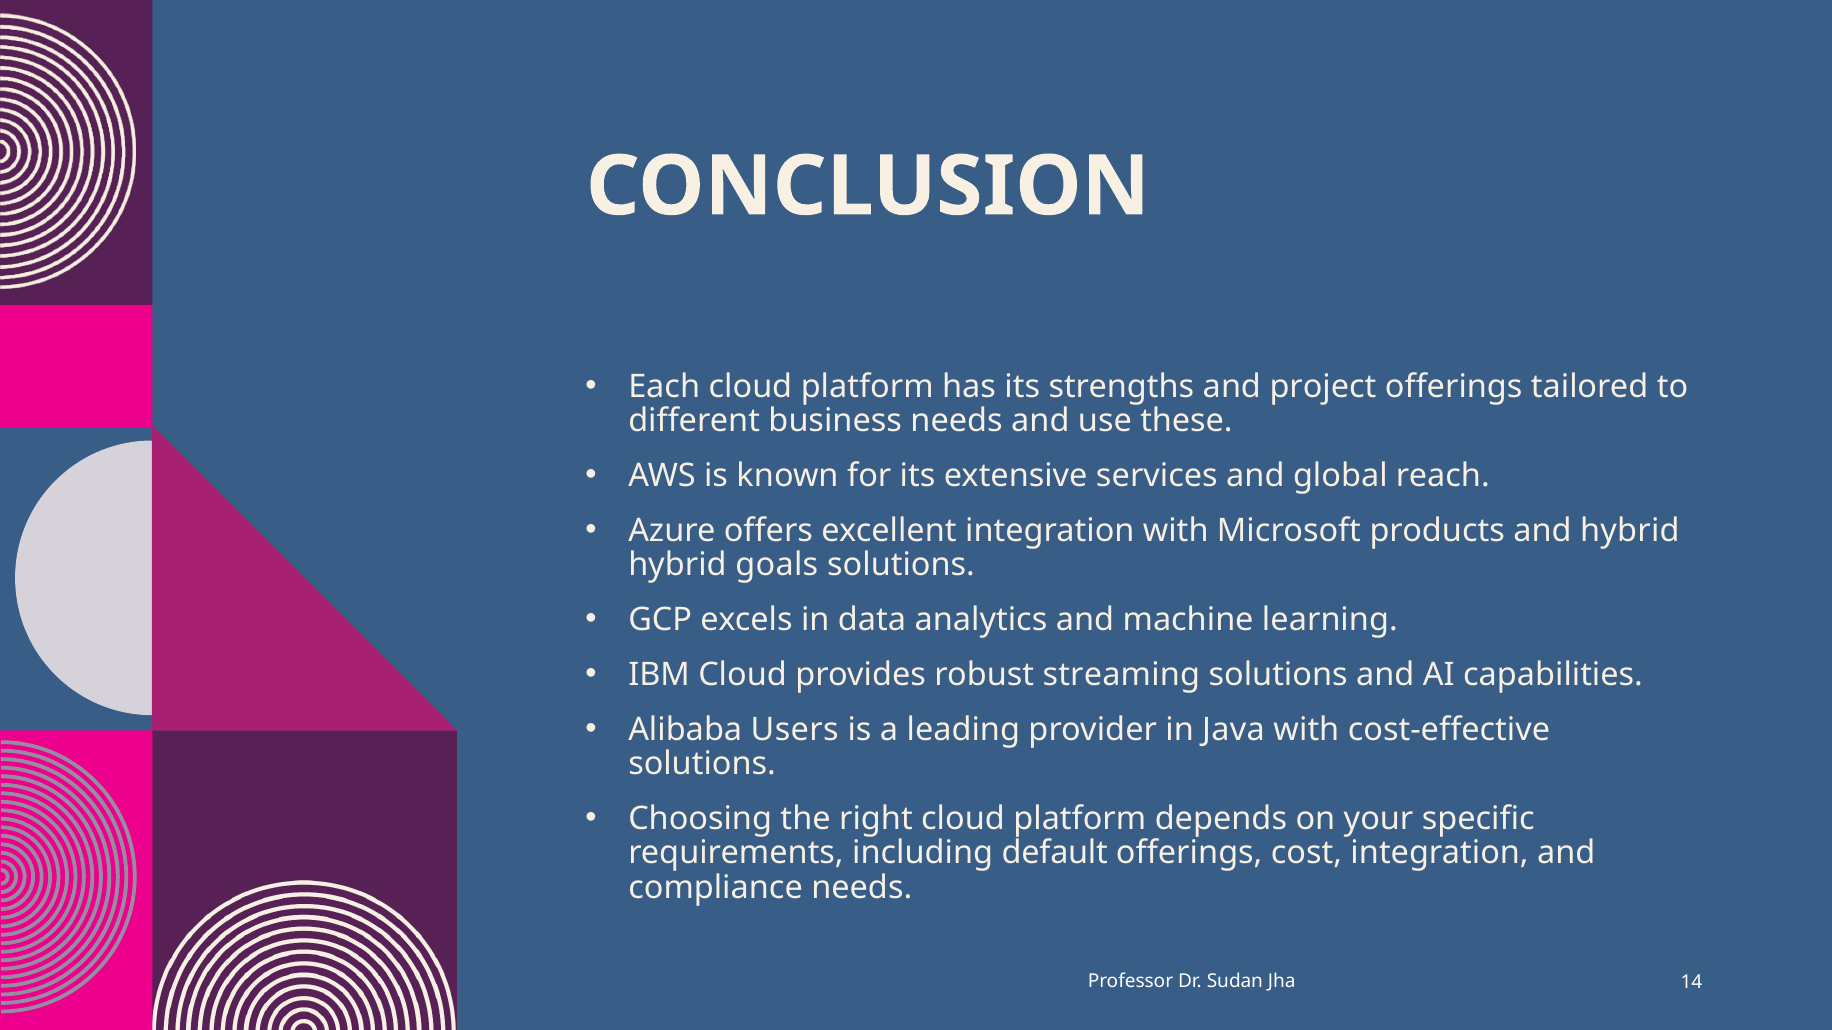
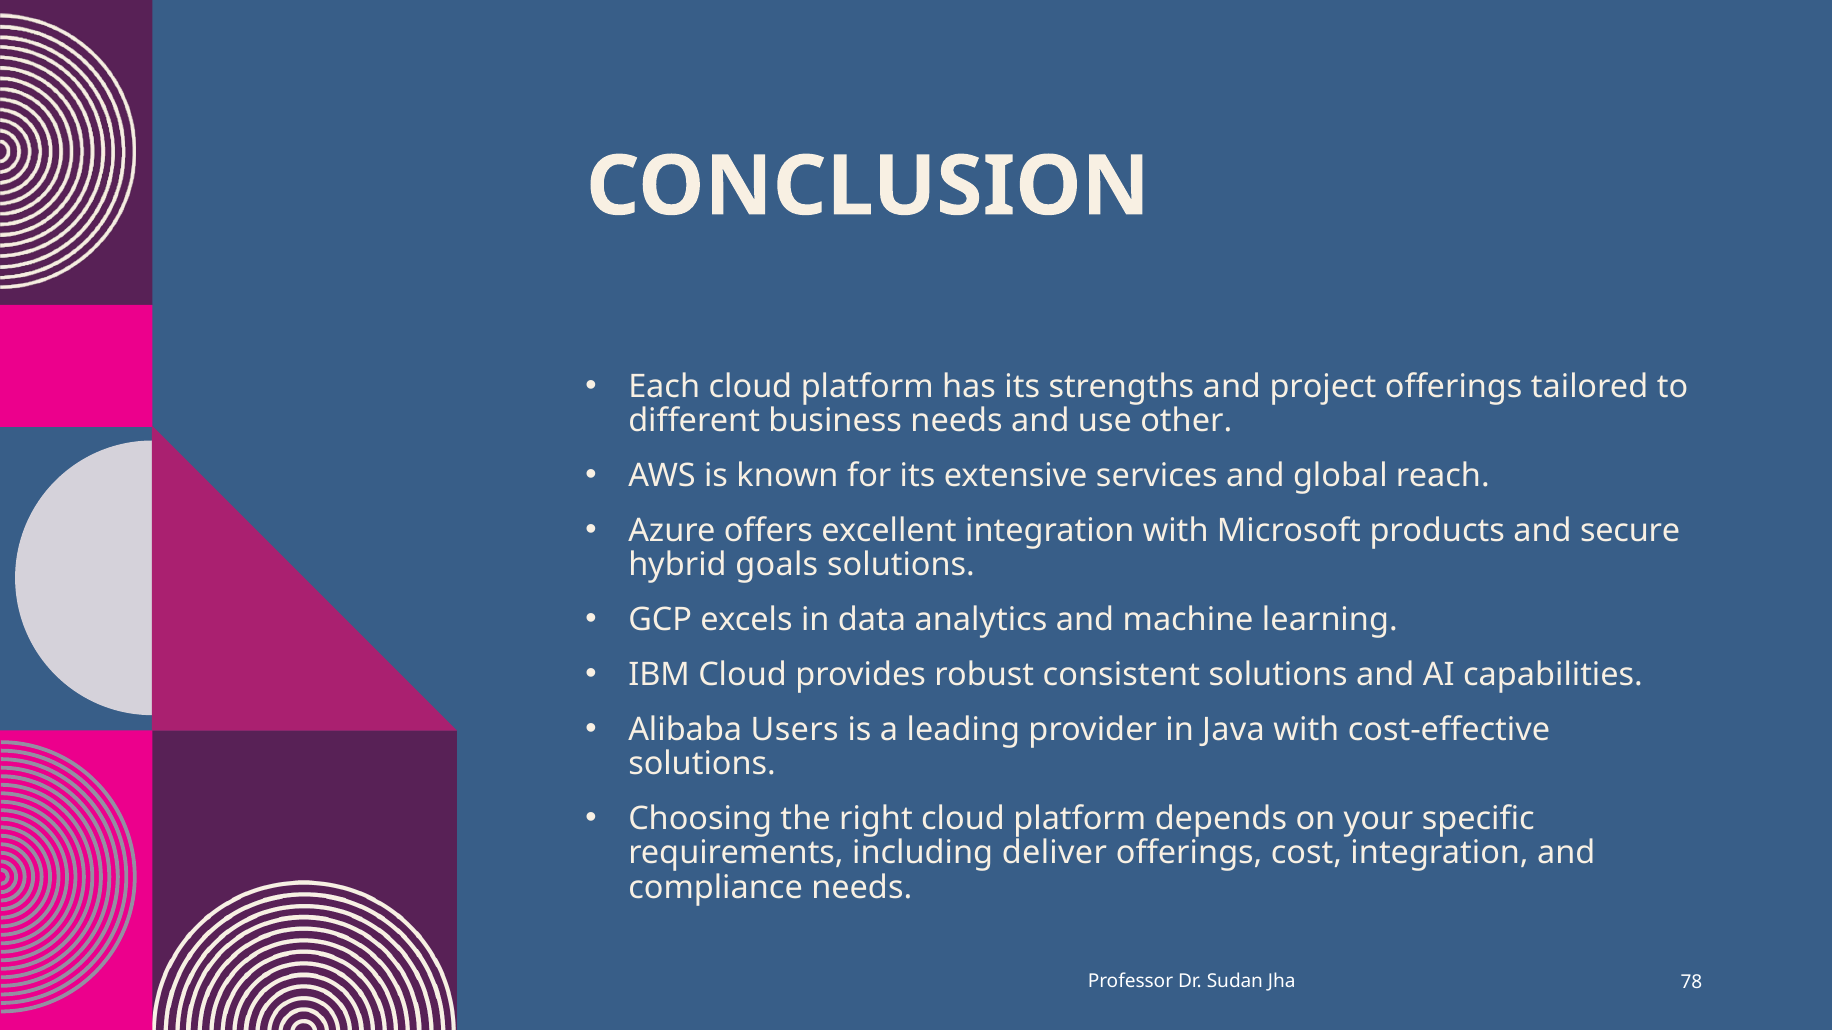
these: these -> other
and hybrid: hybrid -> secure
streaming: streaming -> consistent
default: default -> deliver
14: 14 -> 78
